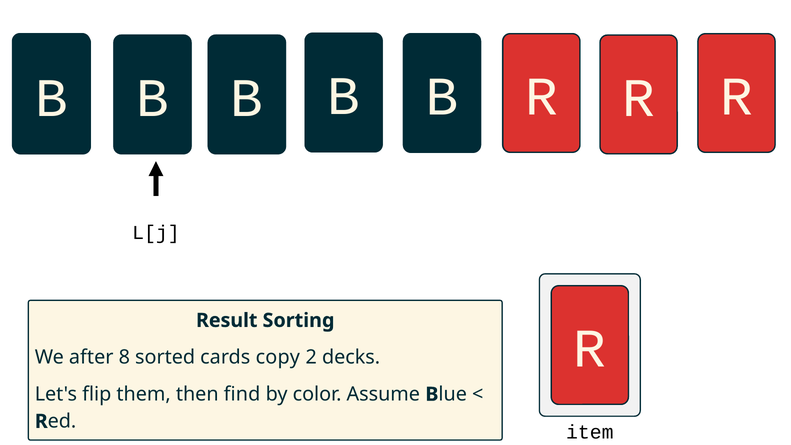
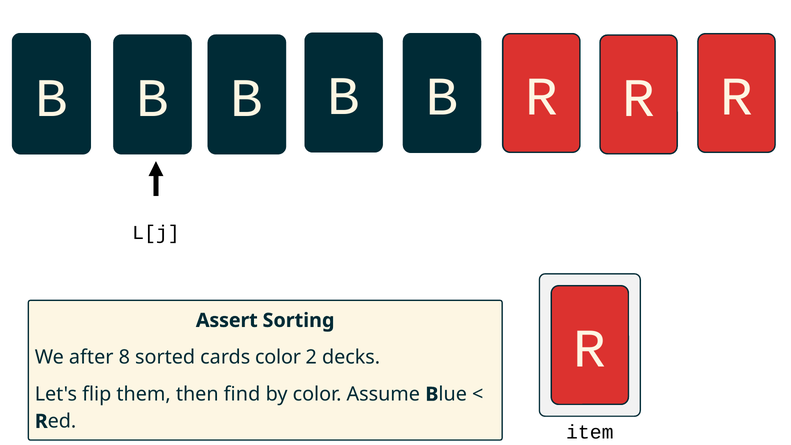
Result: Result -> Assert
cards copy: copy -> color
